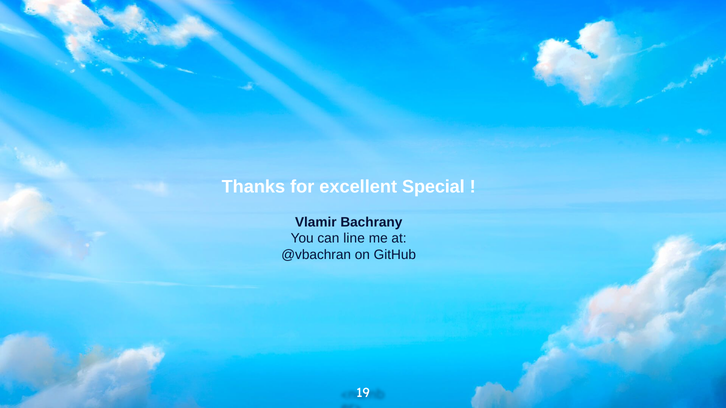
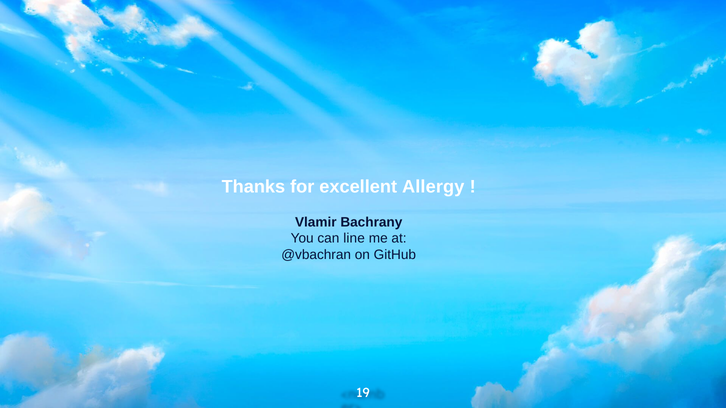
Special: Special -> Allergy
